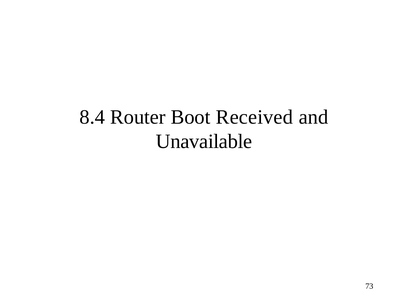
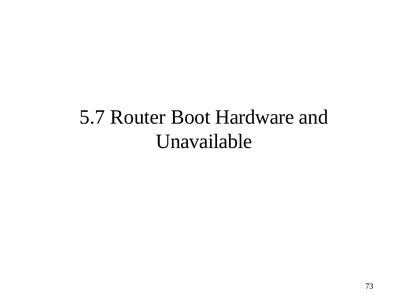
8.4: 8.4 -> 5.7
Received: Received -> Hardware
